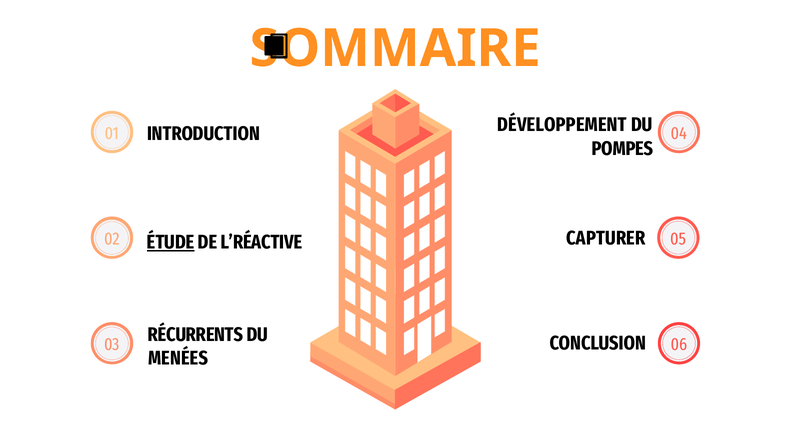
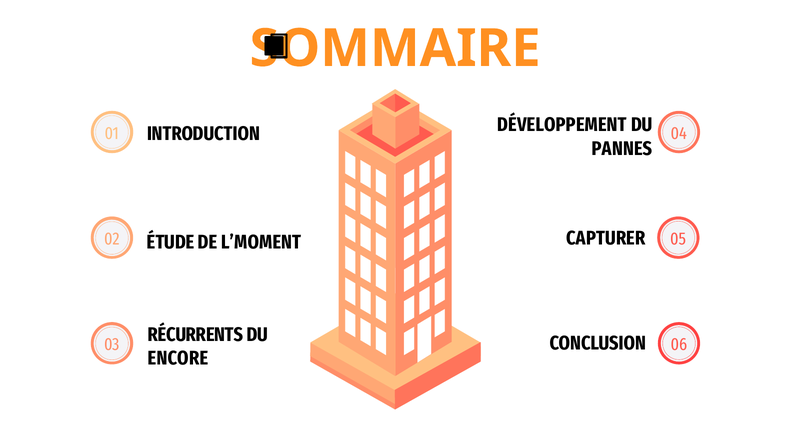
POMPES: POMPES -> PANNES
ÉTUDE underline: present -> none
L’RÉACTIVE: L’RÉACTIVE -> L’MOMENT
MENÉES: MENÉES -> ENCORE
